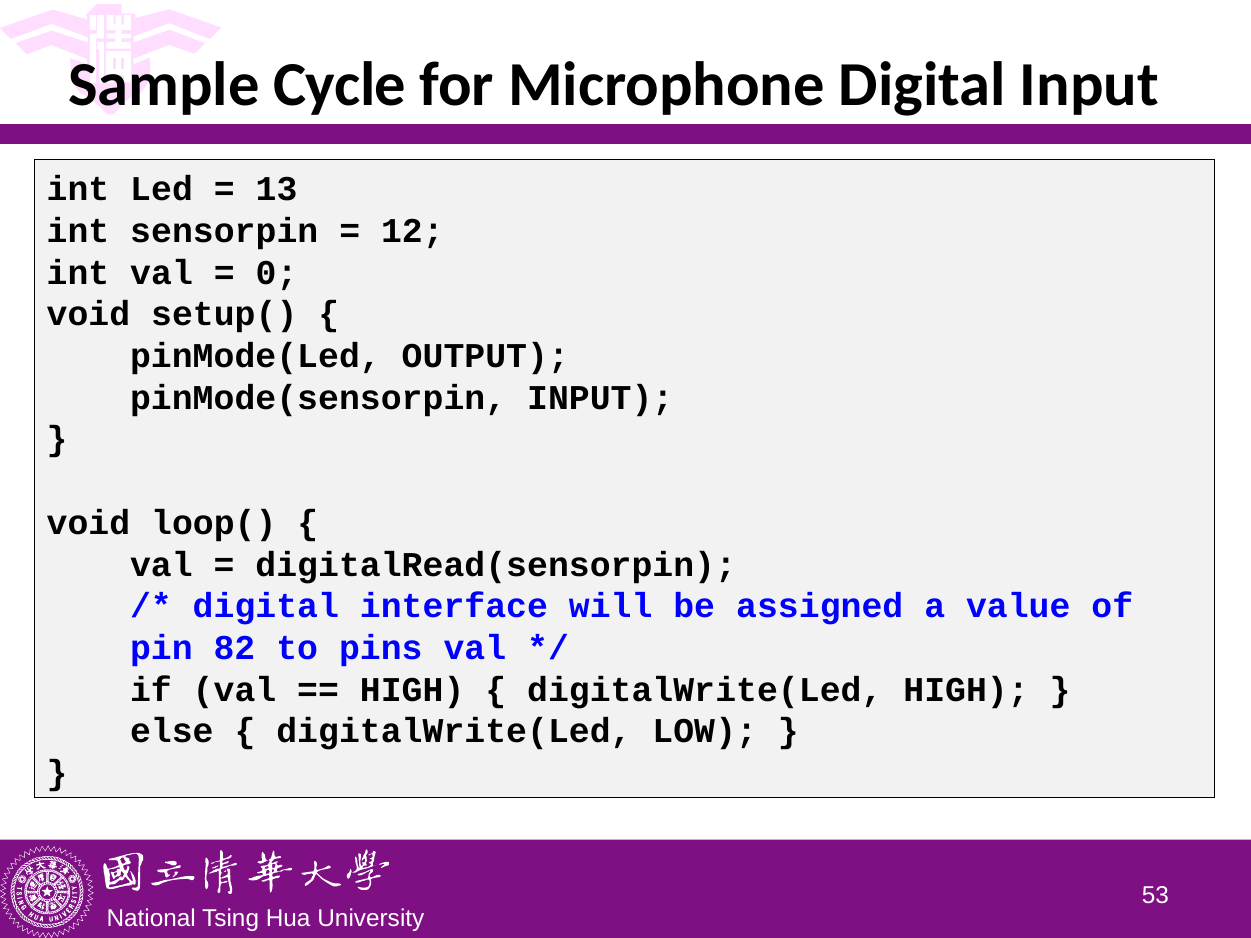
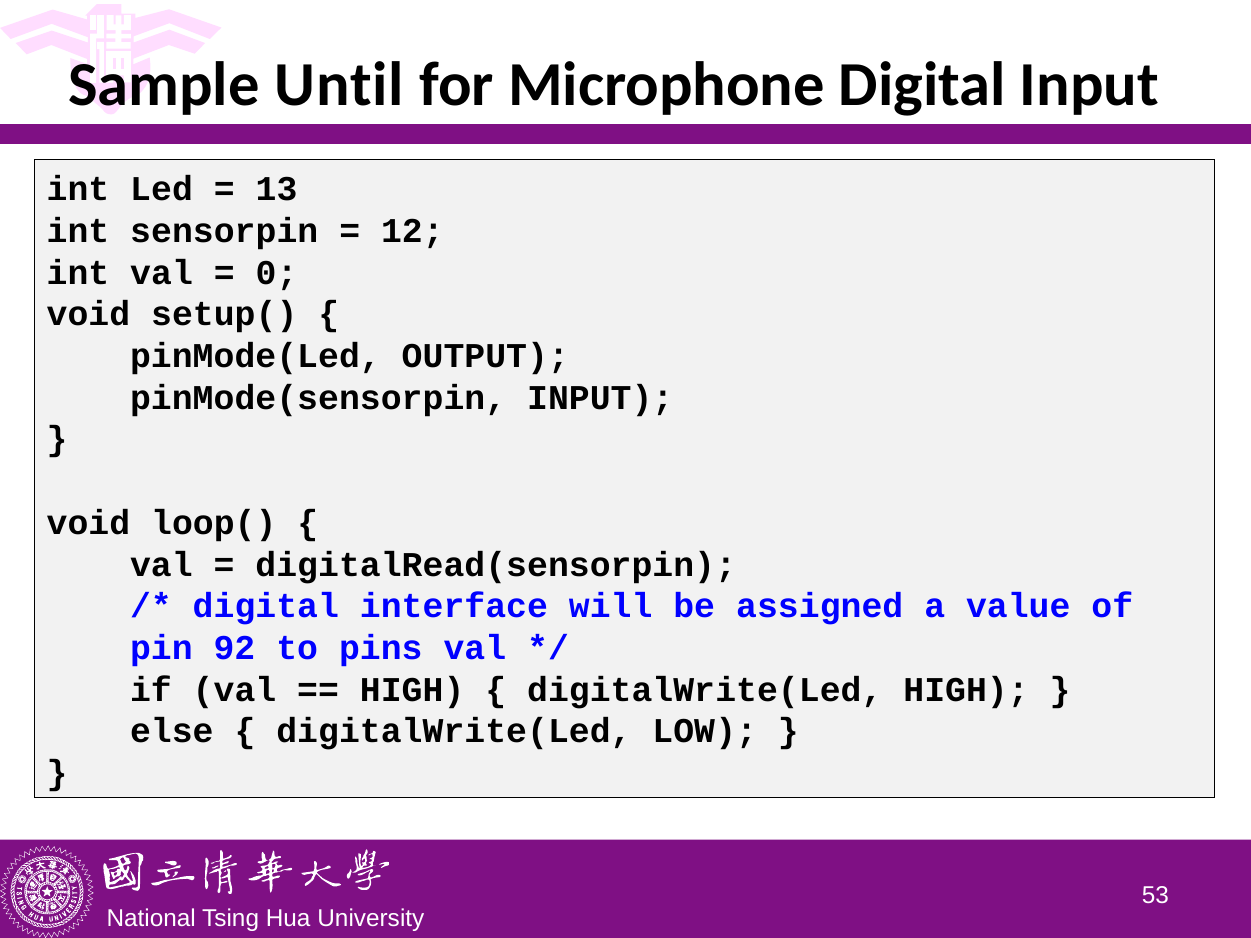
Cycle: Cycle -> Until
82: 82 -> 92
